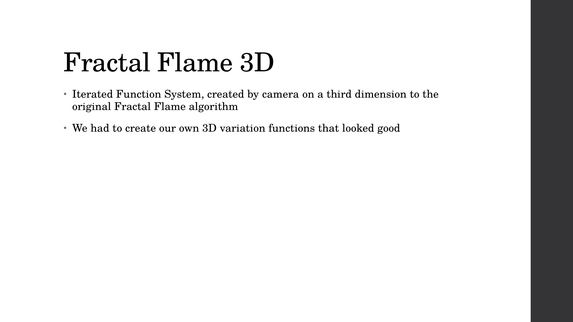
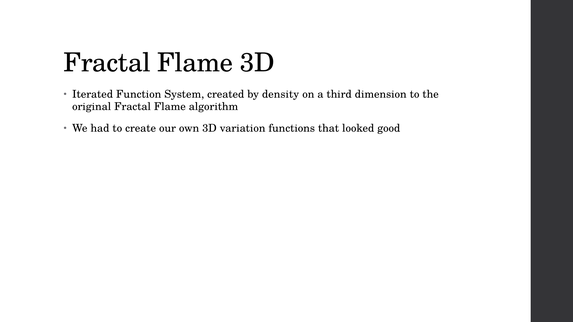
camera: camera -> density
